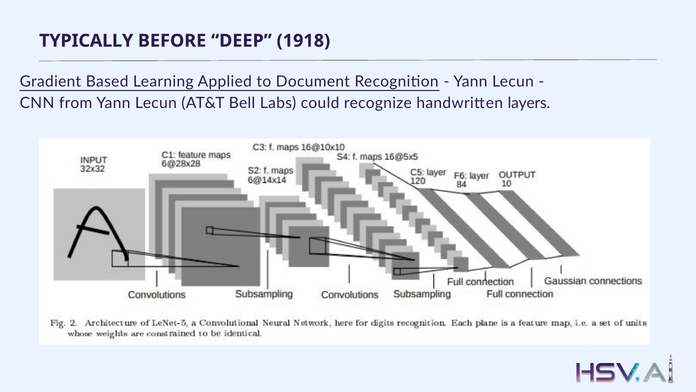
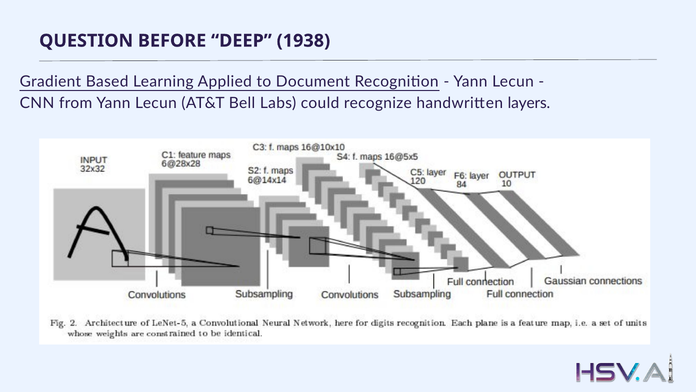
TYPICALLY: TYPICALLY -> QUESTION
1918: 1918 -> 1938
